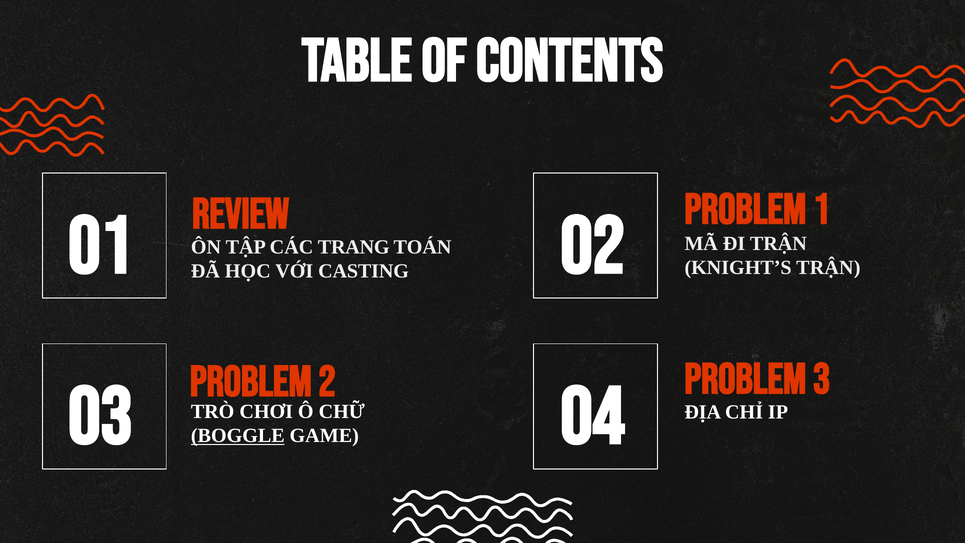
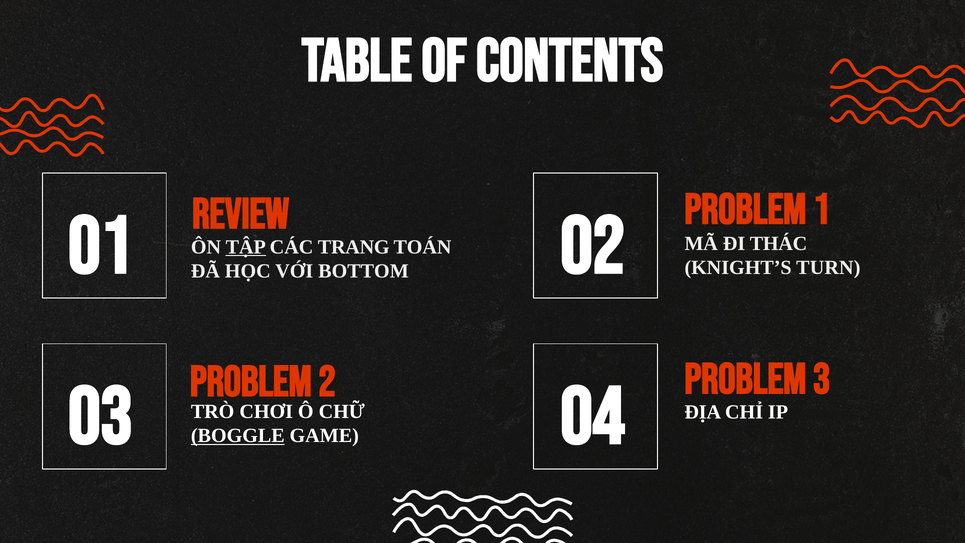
ĐI TRẬN: TRẬN -> THÁC
TẬP underline: none -> present
KNIGHT’S TRẬN: TRẬN -> TURN
CASTING: CASTING -> BOTTOM
